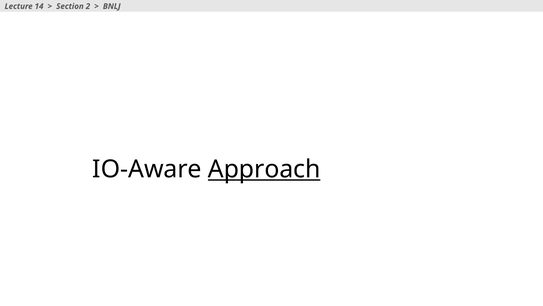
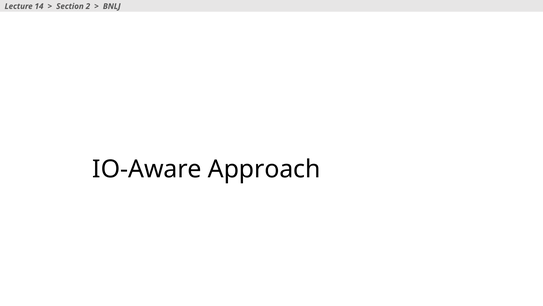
Approach underline: present -> none
